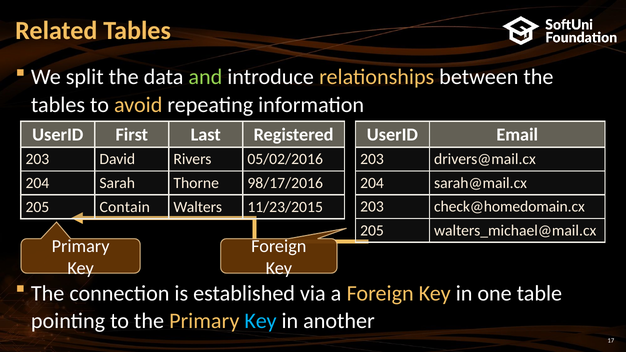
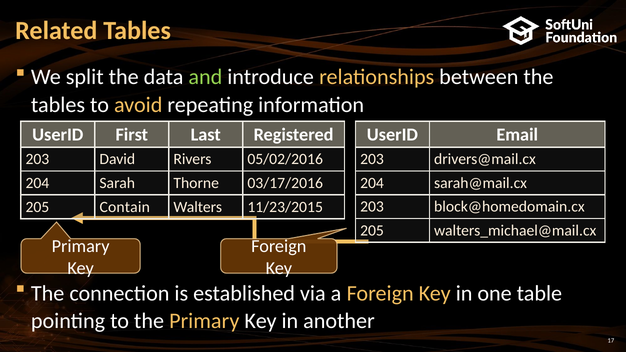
98/17/2016: 98/17/2016 -> 03/17/2016
check@homedomain.cx: check@homedomain.cx -> block@homedomain.cx
Key at (261, 321) colour: light blue -> white
